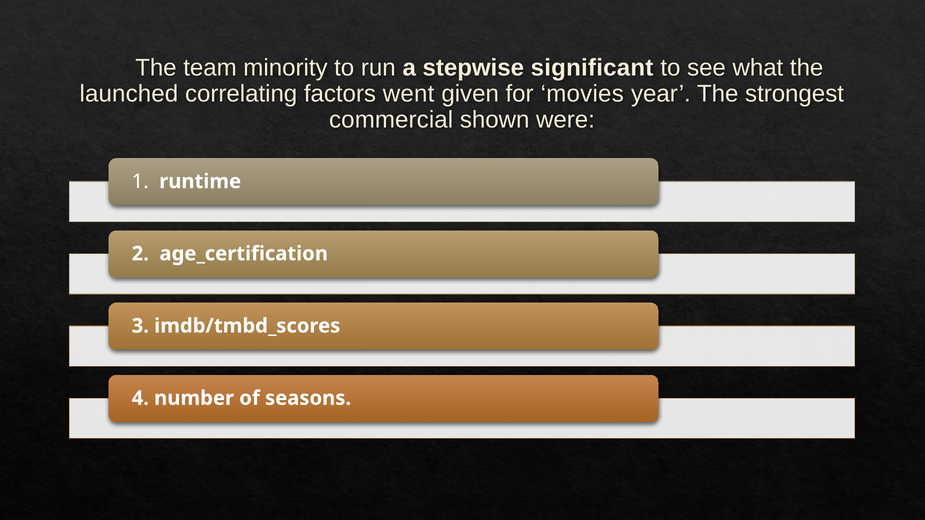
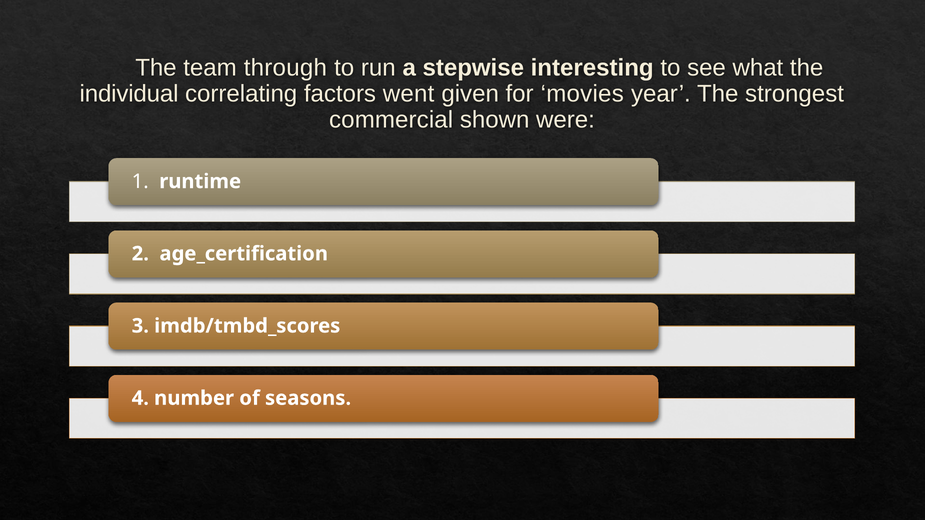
minority: minority -> through
significant: significant -> interesting
launched: launched -> individual
